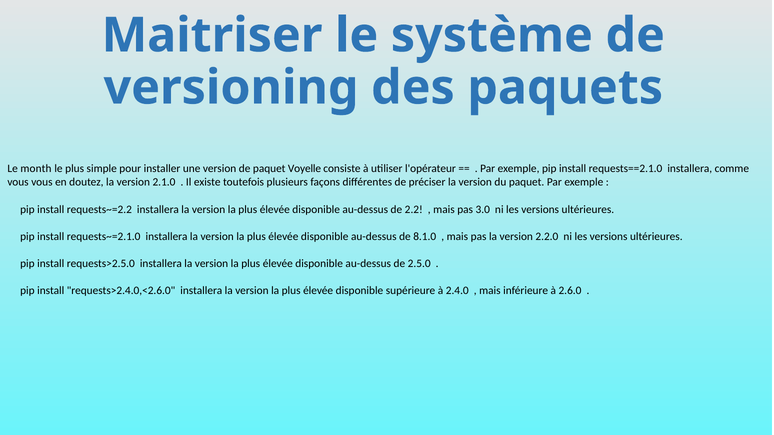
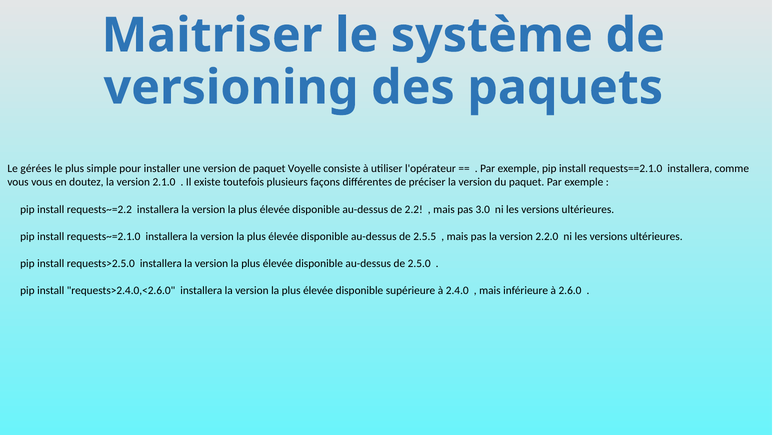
month: month -> gérées
8.1.0: 8.1.0 -> 2.5.5
